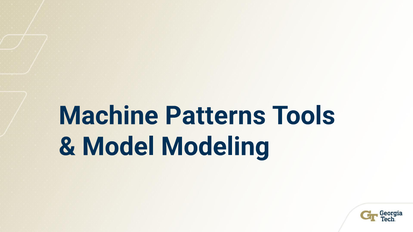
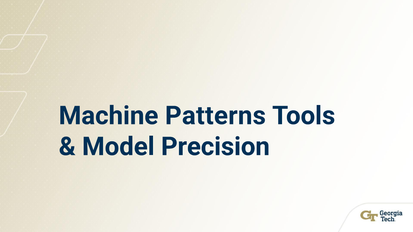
Modeling: Modeling -> Precision
